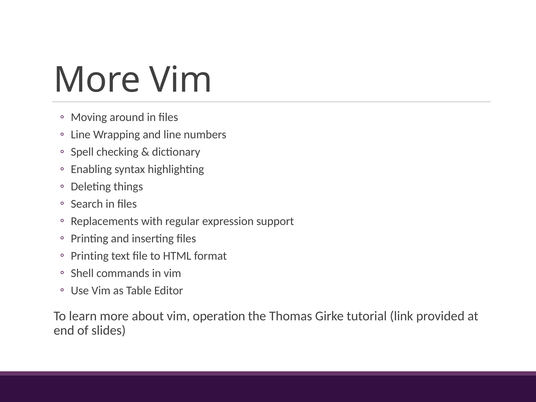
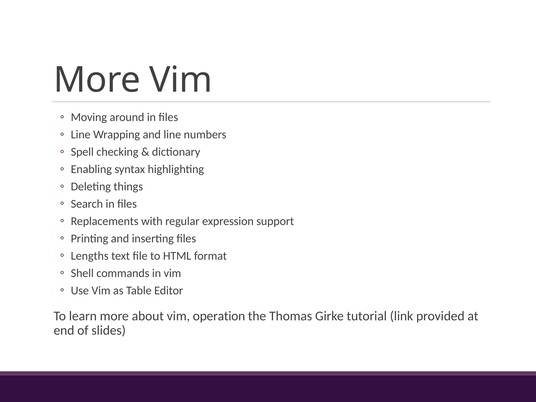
Printing at (90, 256): Printing -> Lengths
